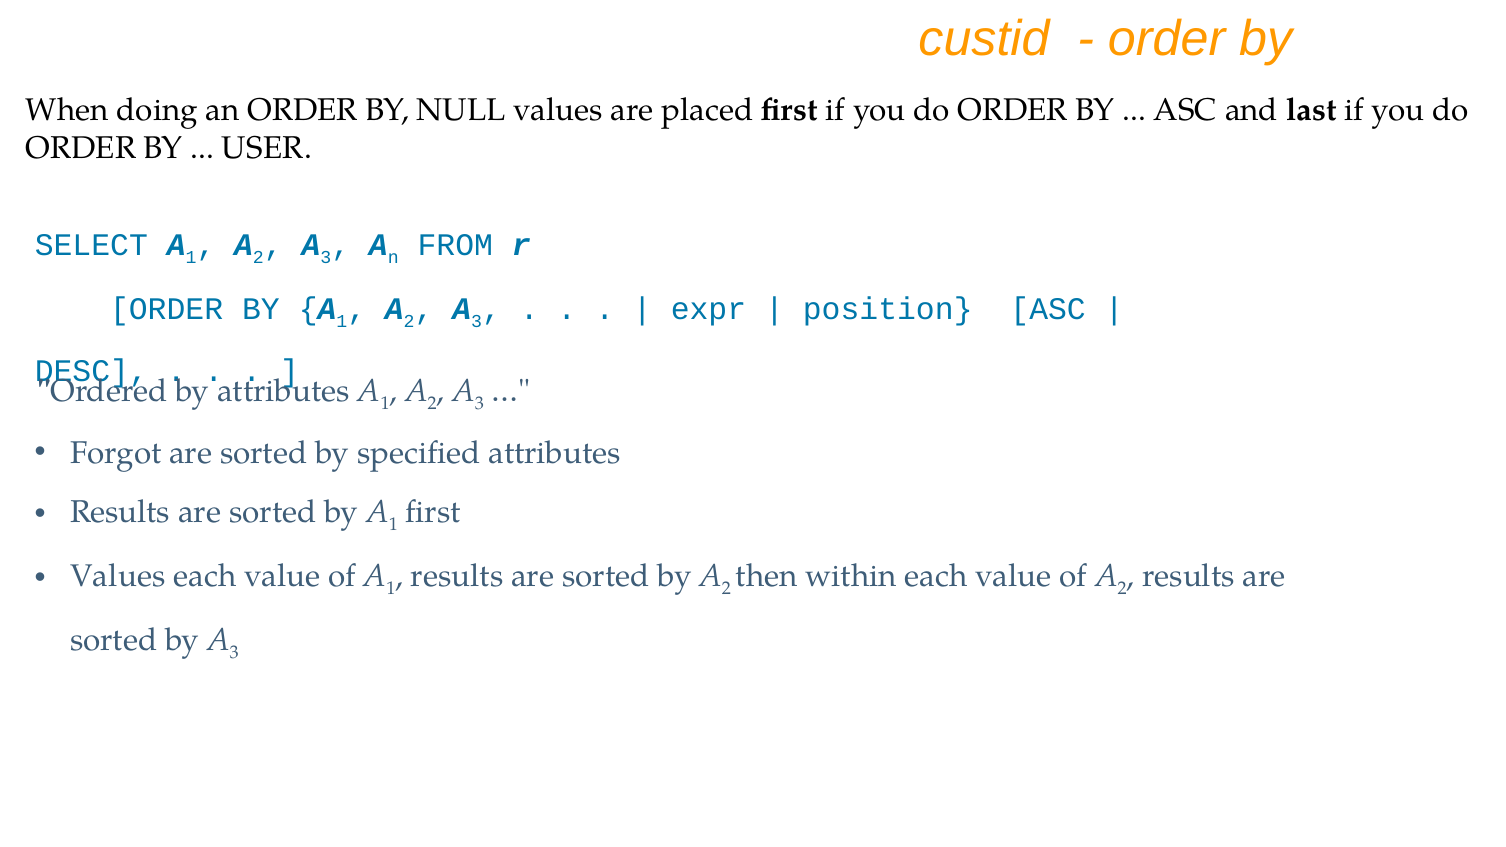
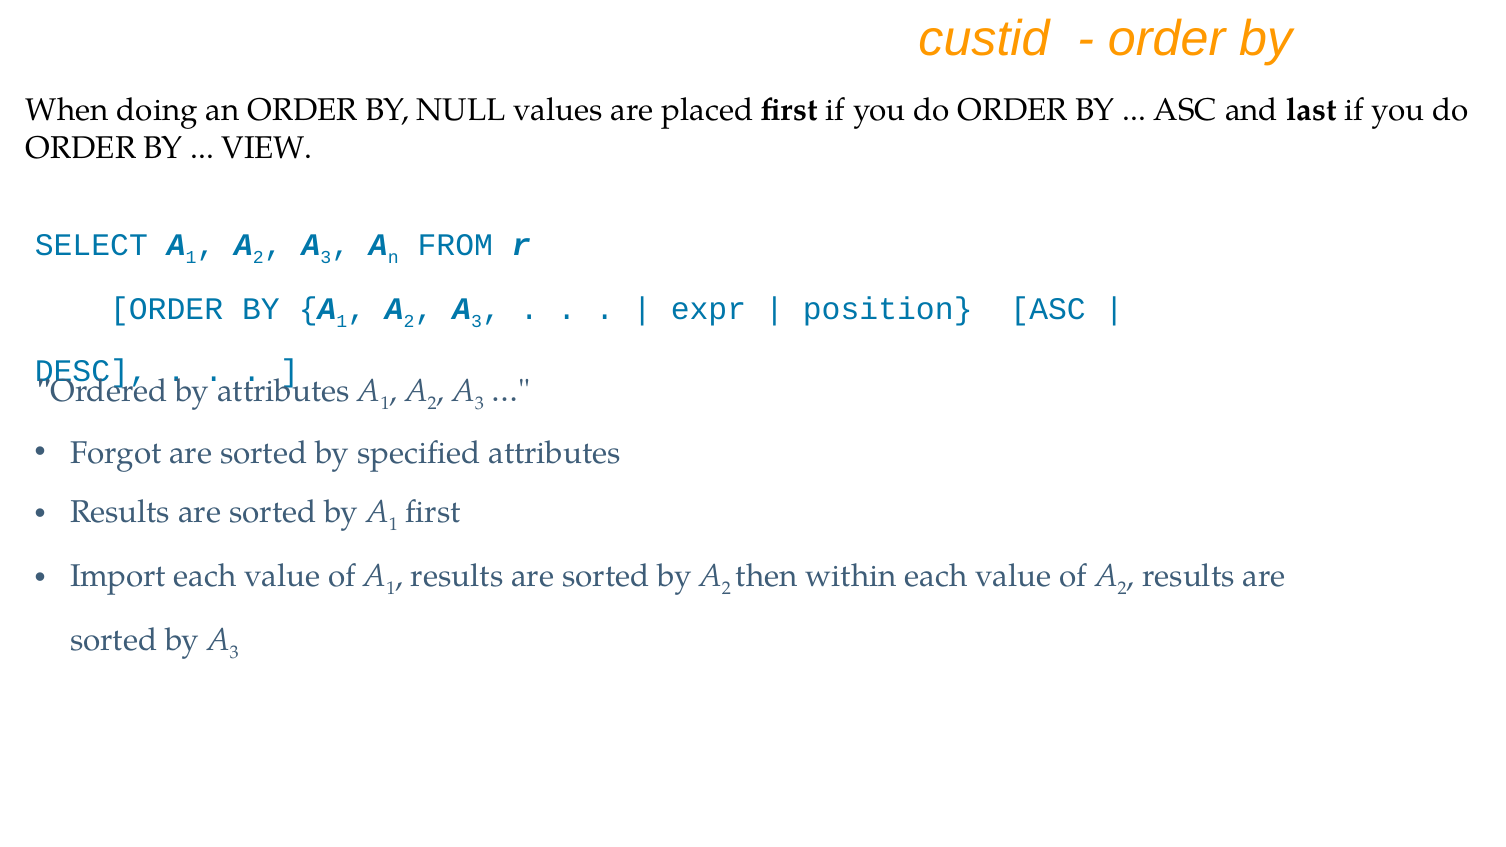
USER: USER -> VIEW
Values at (118, 576): Values -> Import
